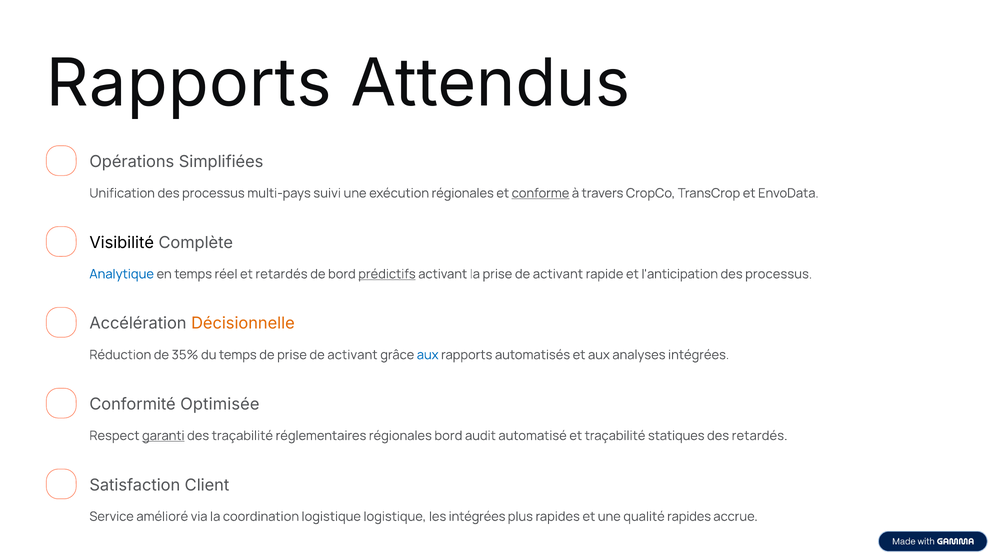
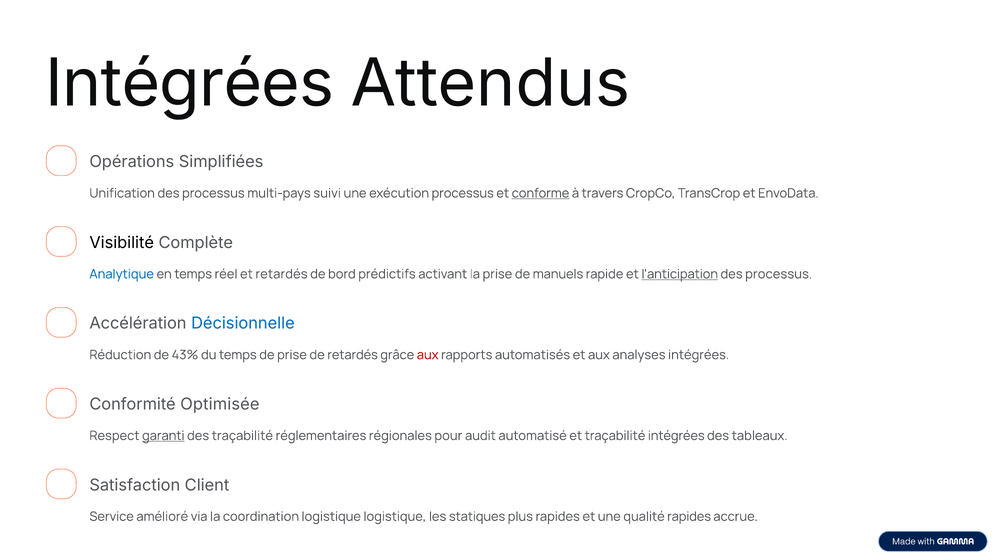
Rapports at (189, 84): Rapports -> Intégrées
exécution régionales: régionales -> processus
prédictifs underline: present -> none
la prise de activant: activant -> manuels
l'anticipation underline: none -> present
Décisionnelle colour: orange -> blue
35%: 35% -> 43%
de prise de activant: activant -> retardés
aux at (428, 355) colour: blue -> red
régionales bord: bord -> pour
traçabilité statiques: statiques -> intégrées
des retardés: retardés -> tableaux
les intégrées: intégrées -> statiques
